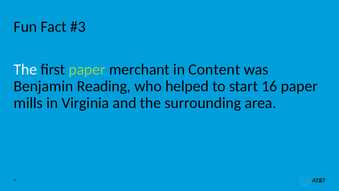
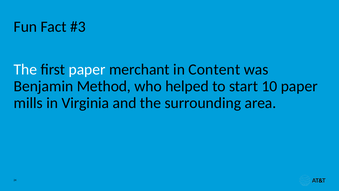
paper at (87, 69) colour: light green -> white
Reading: Reading -> Method
16: 16 -> 10
